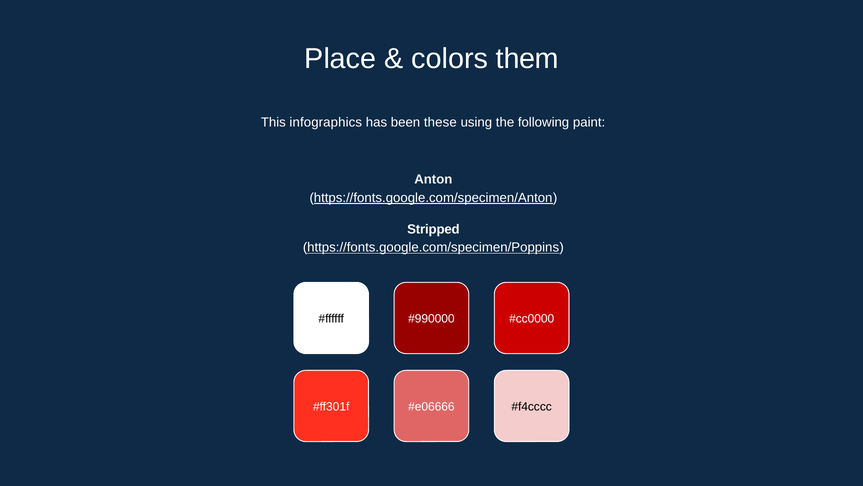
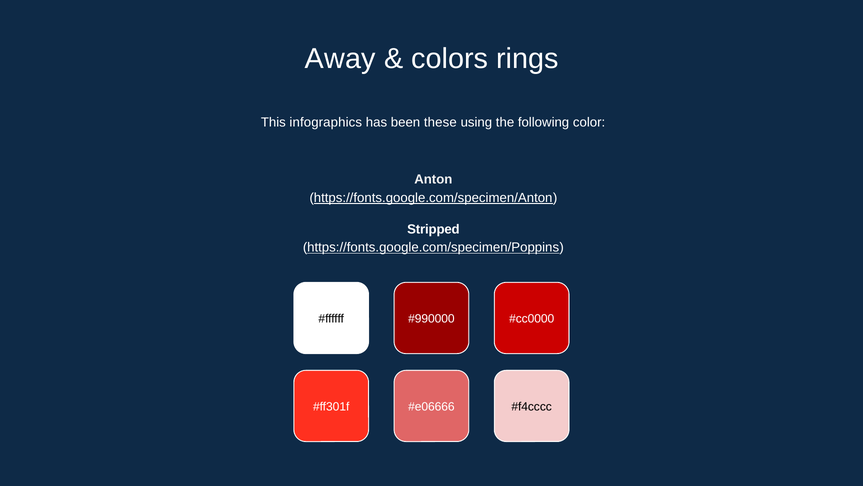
Place: Place -> Away
them: them -> rings
paint: paint -> color
